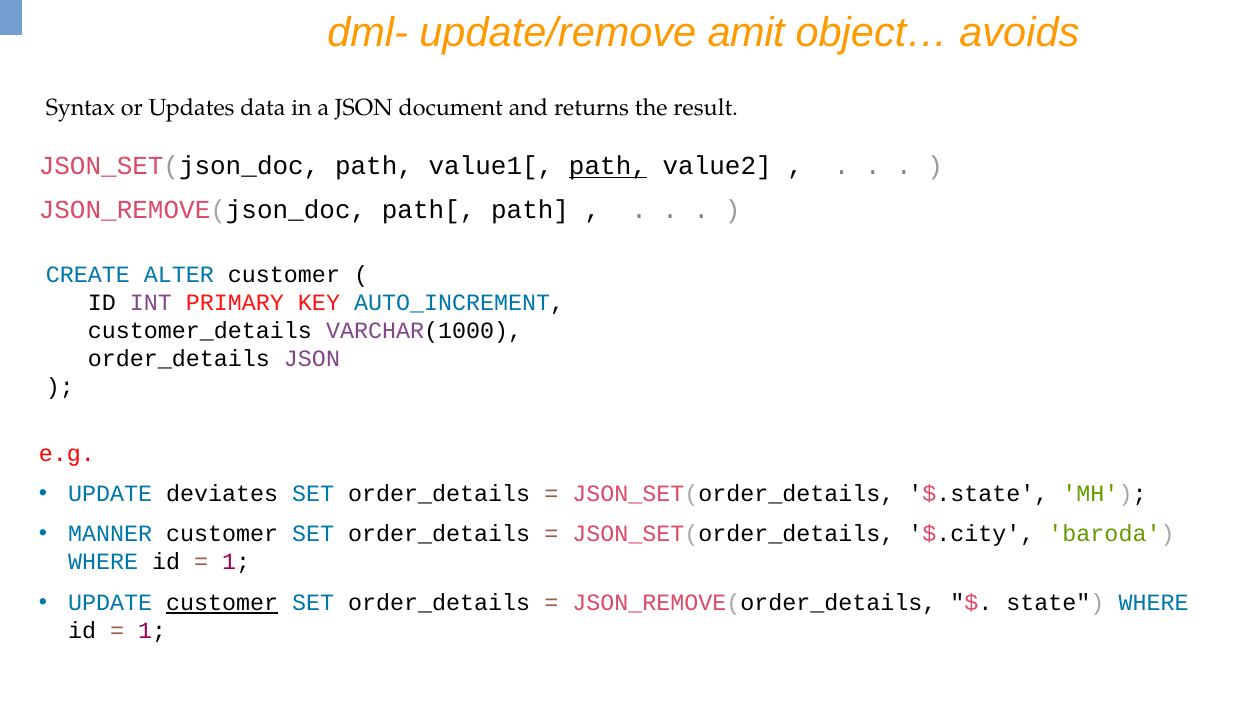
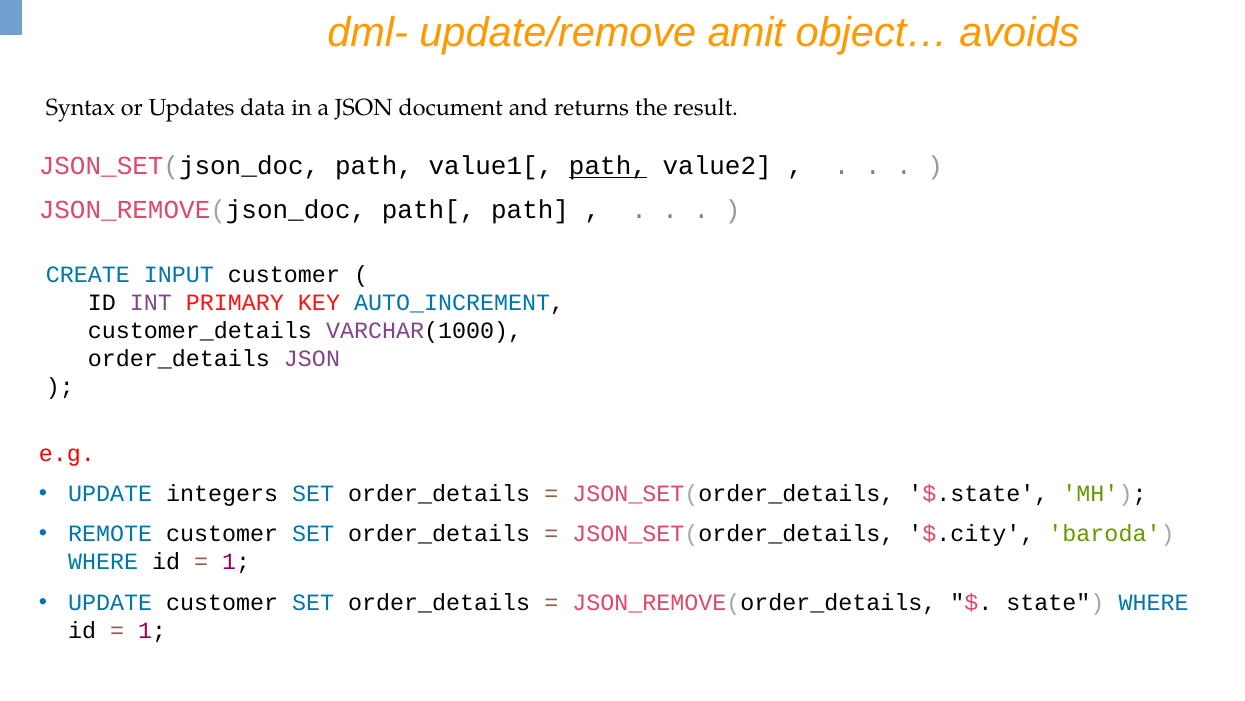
ALTER: ALTER -> INPUT
deviates: deviates -> integers
MANNER: MANNER -> REMOTE
customer at (222, 602) underline: present -> none
